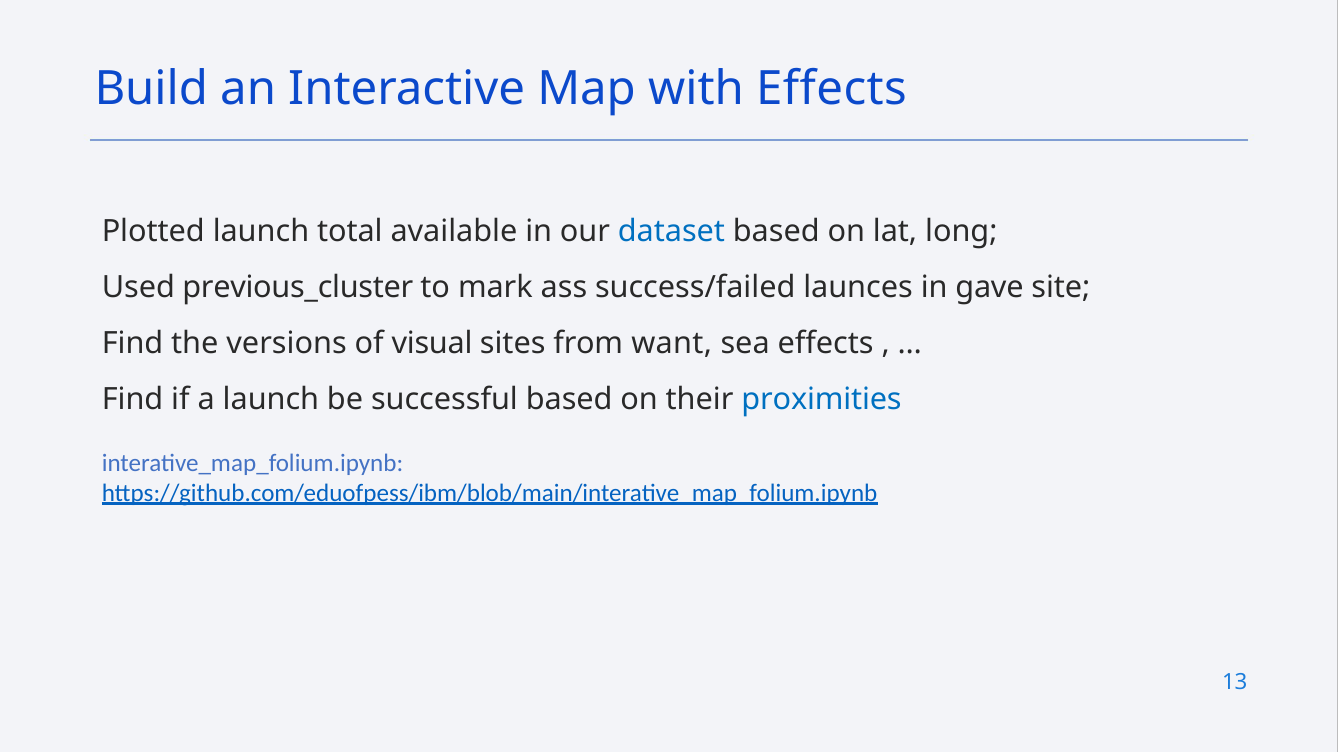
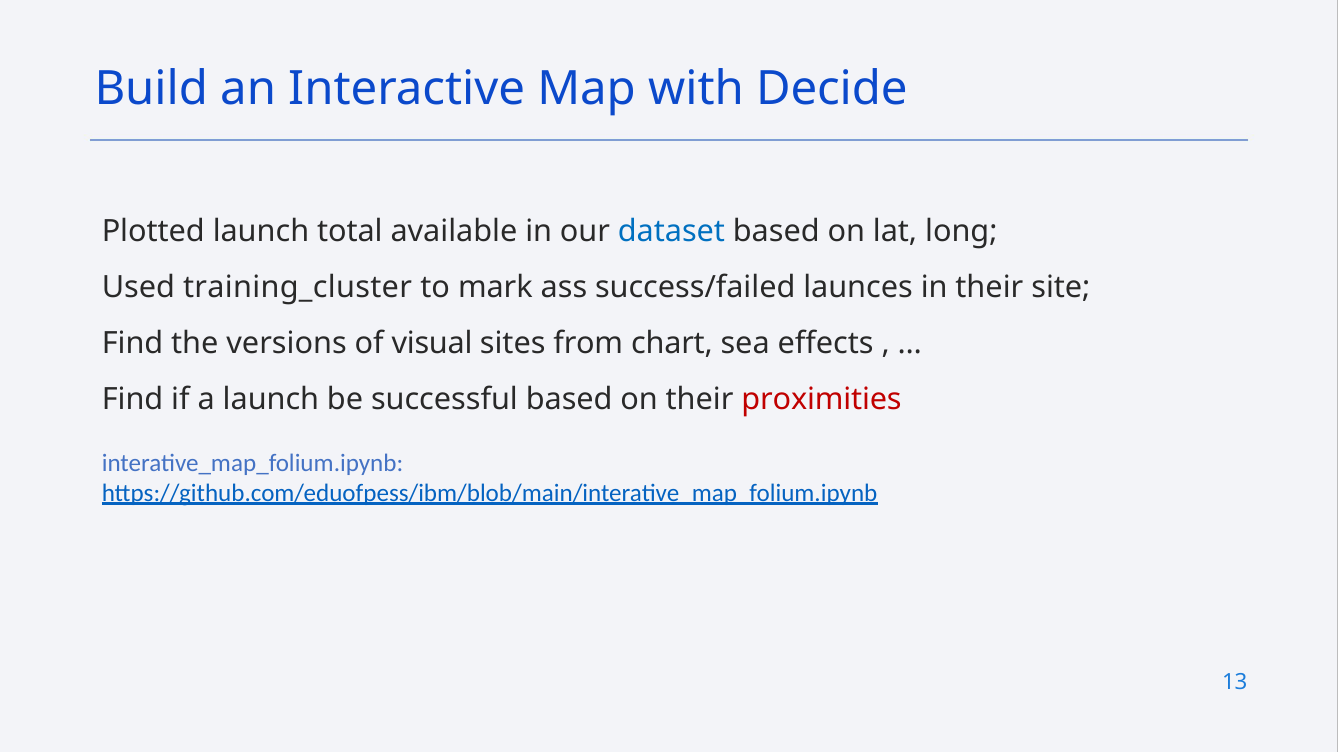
with Effects: Effects -> Decide
previous_cluster: previous_cluster -> training_cluster
in gave: gave -> their
want: want -> chart
proximities colour: blue -> red
